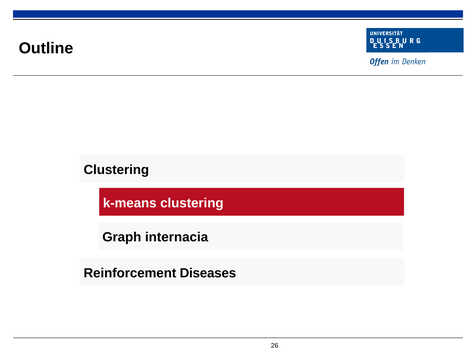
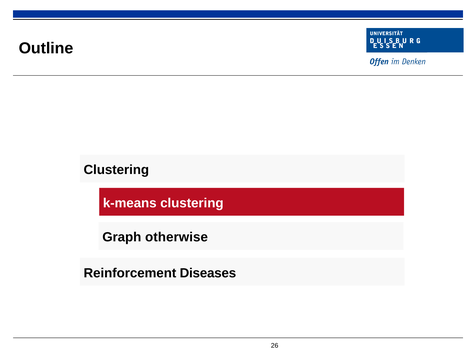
internacia: internacia -> otherwise
